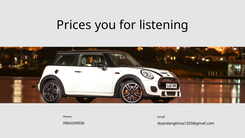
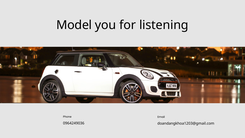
Prices: Prices -> Model
